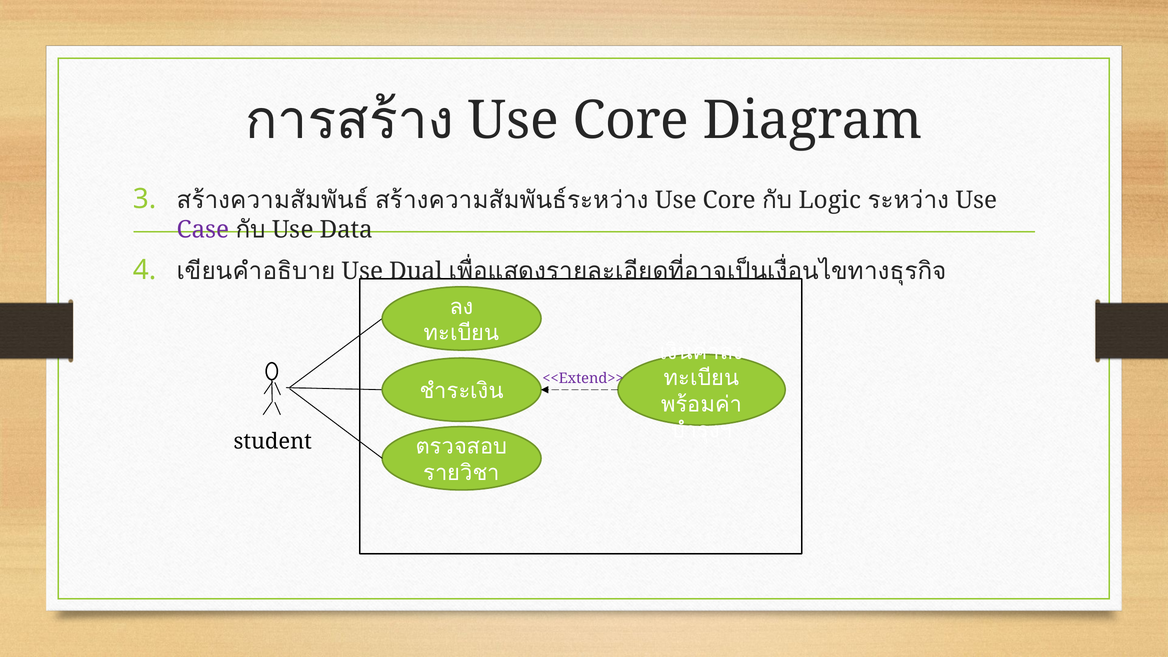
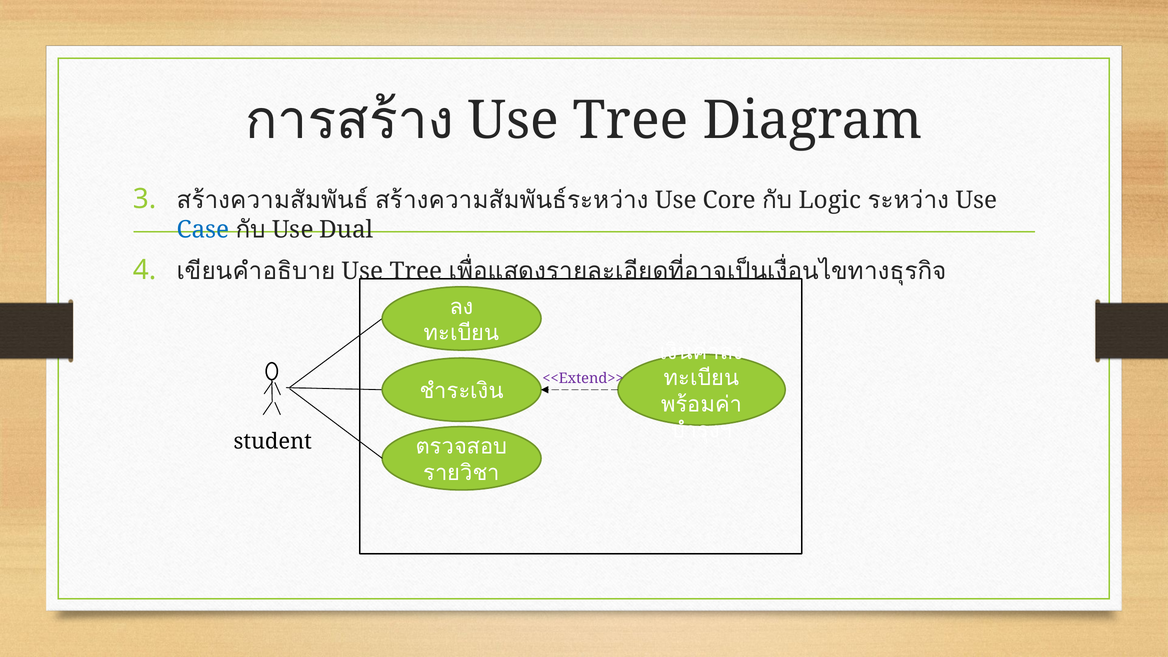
Core at (631, 121): Core -> Tree
Case colour: purple -> blue
Data: Data -> Dual
Dual at (416, 271): Dual -> Tree
